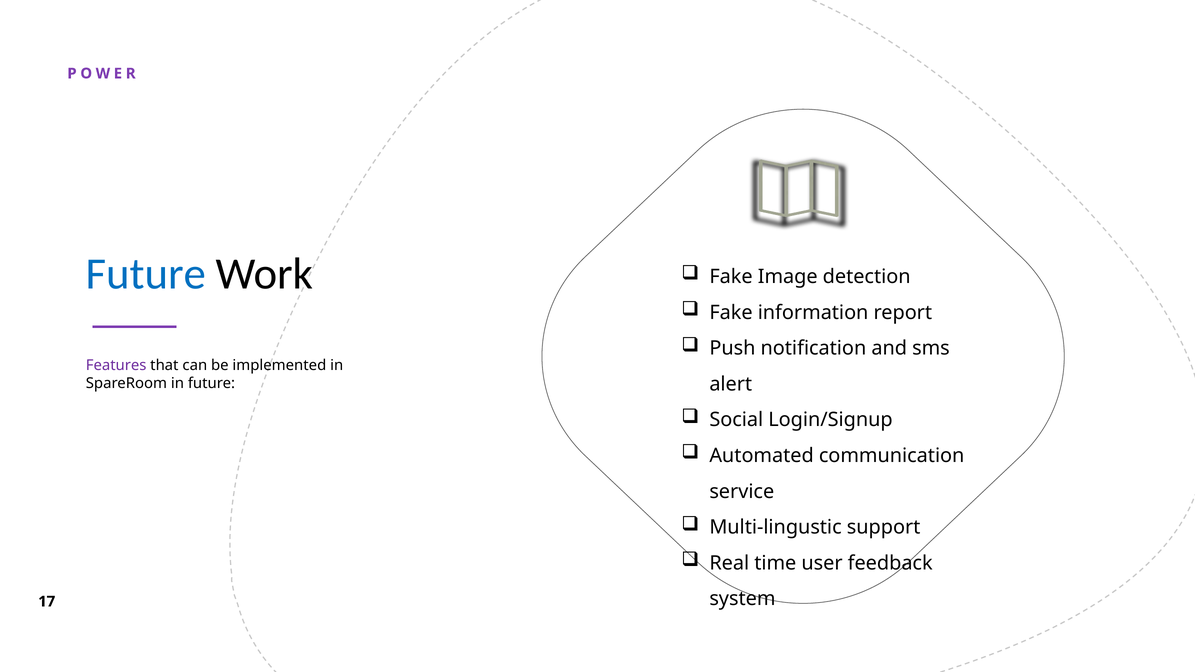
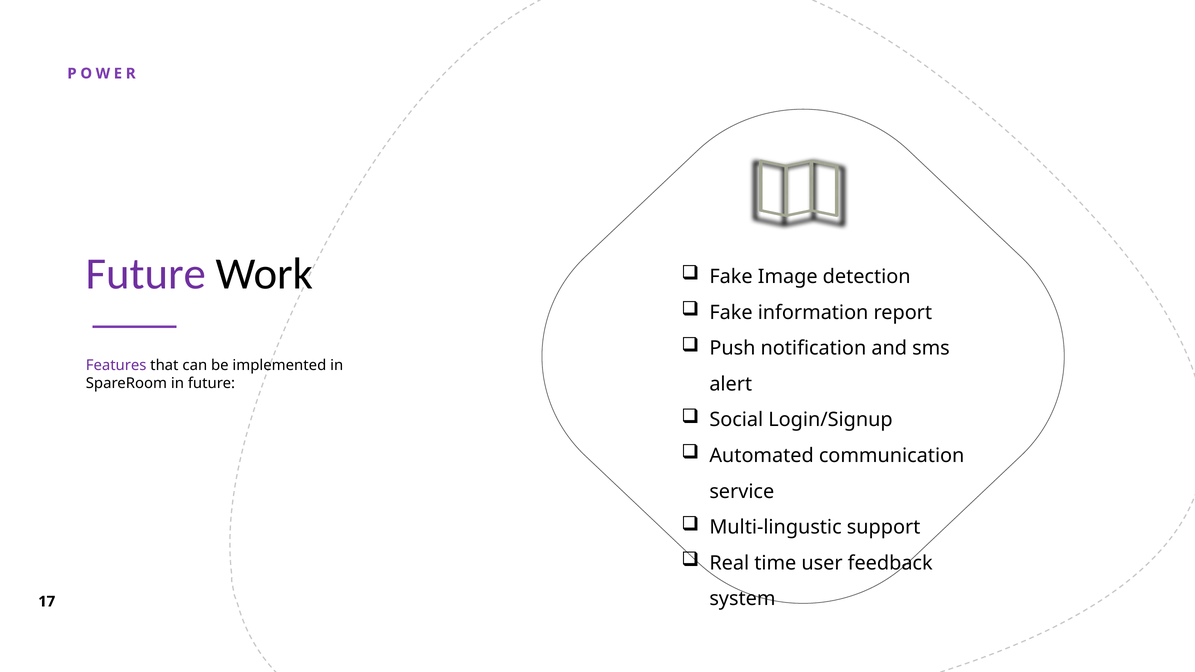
Future at (146, 274) colour: blue -> purple
